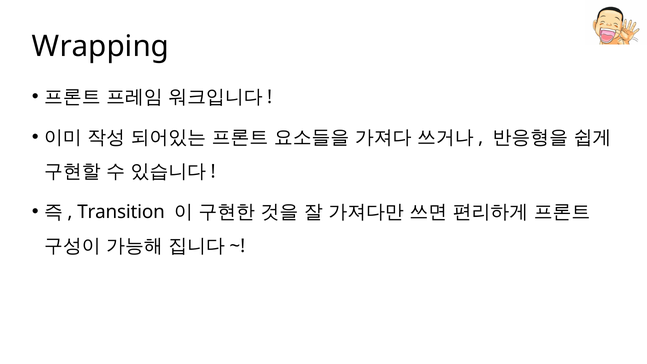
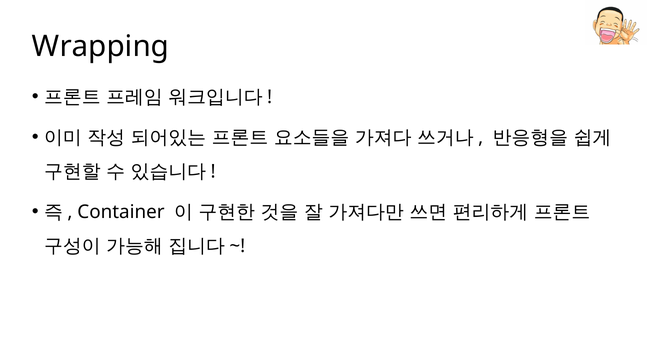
Transition: Transition -> Container
